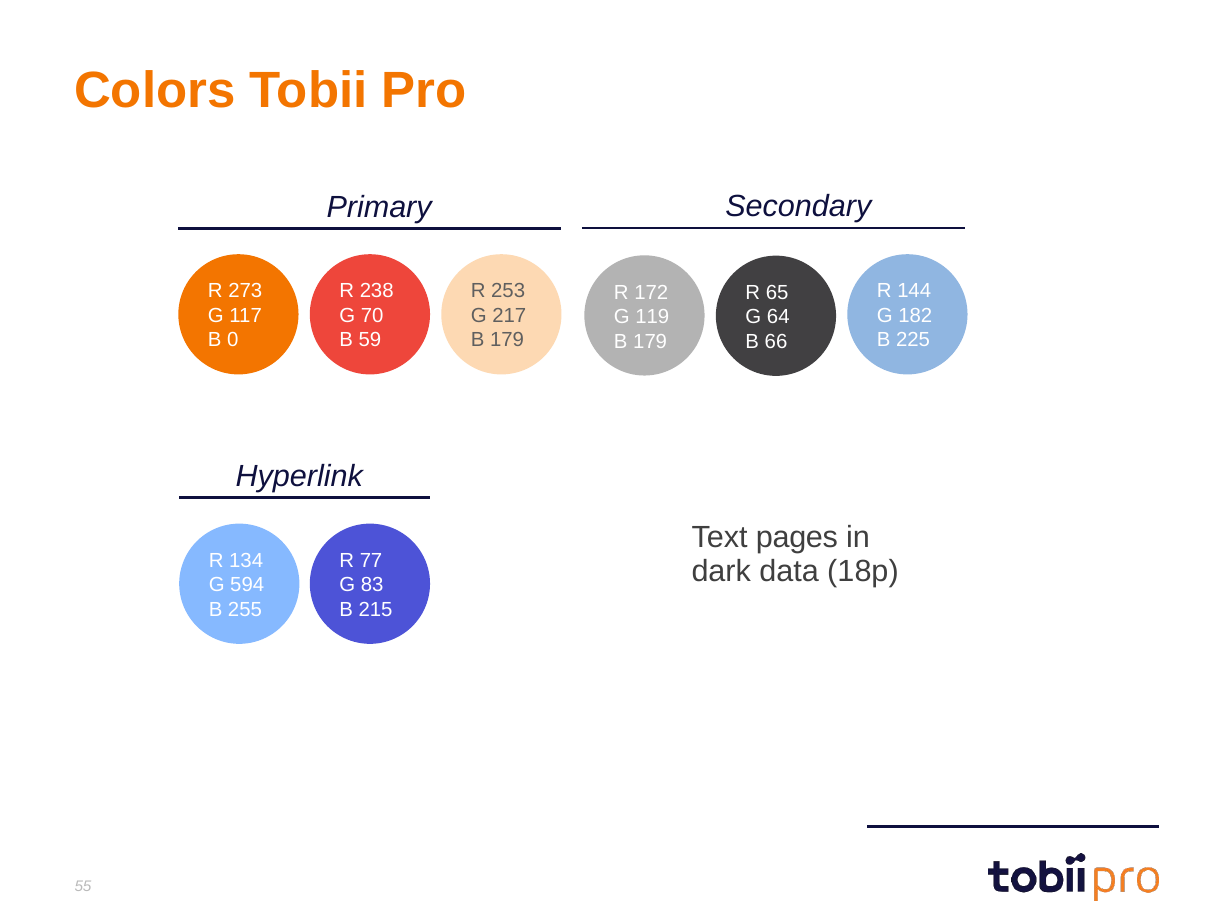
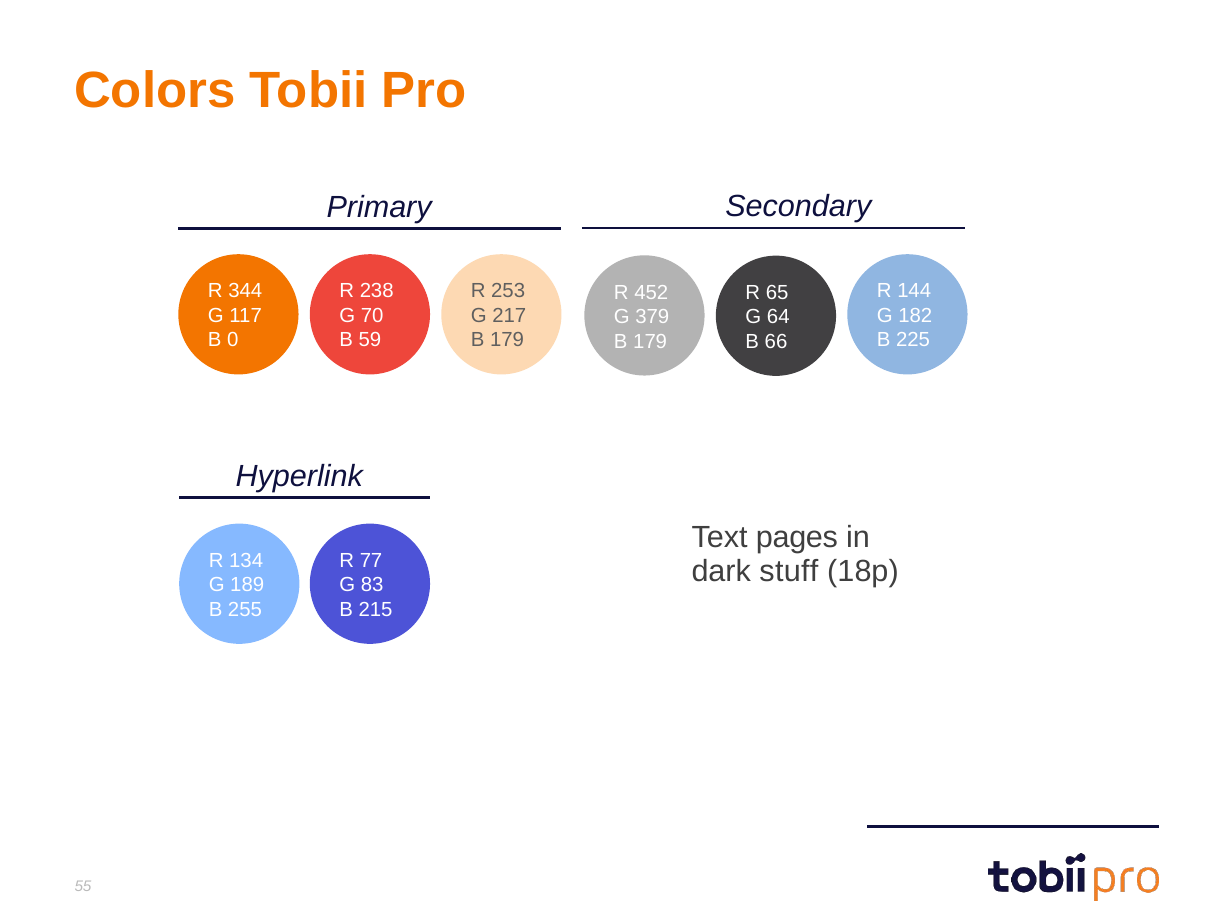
273: 273 -> 344
172: 172 -> 452
119: 119 -> 379
data: data -> stuff
594: 594 -> 189
